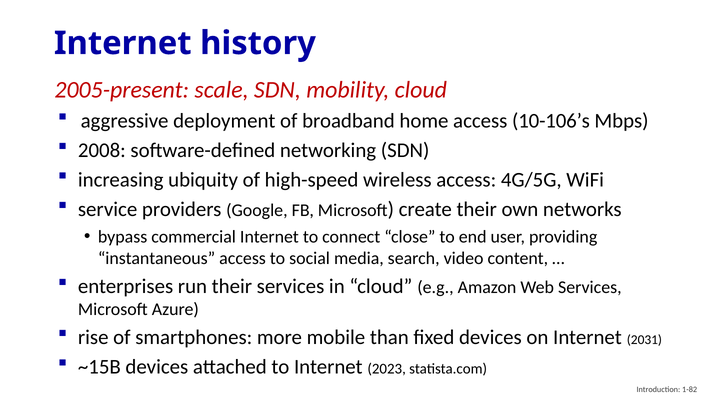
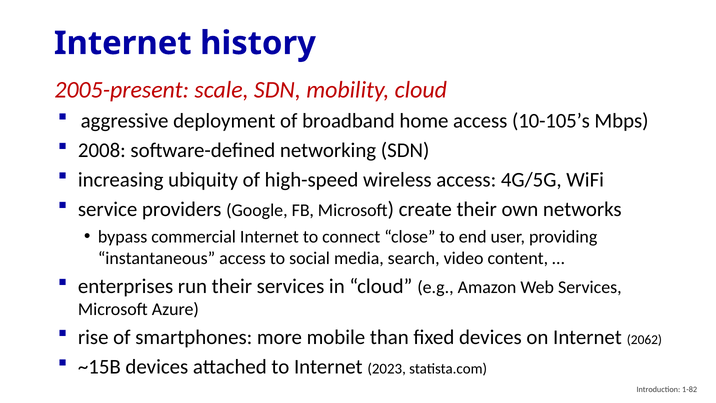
10-106’s: 10-106’s -> 10-105’s
2031: 2031 -> 2062
